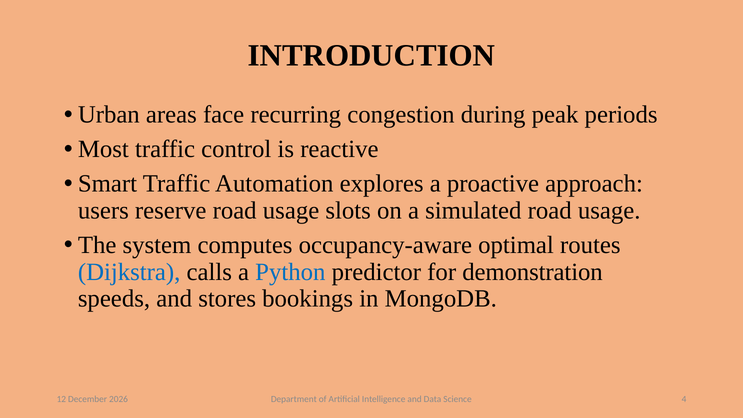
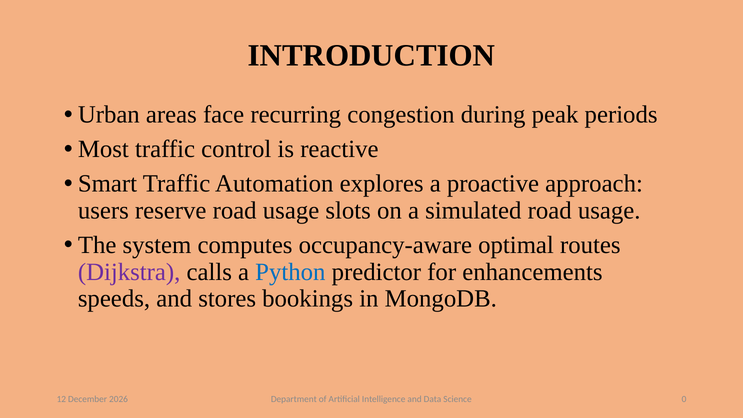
Dijkstra colour: blue -> purple
demonstration: demonstration -> enhancements
4: 4 -> 0
